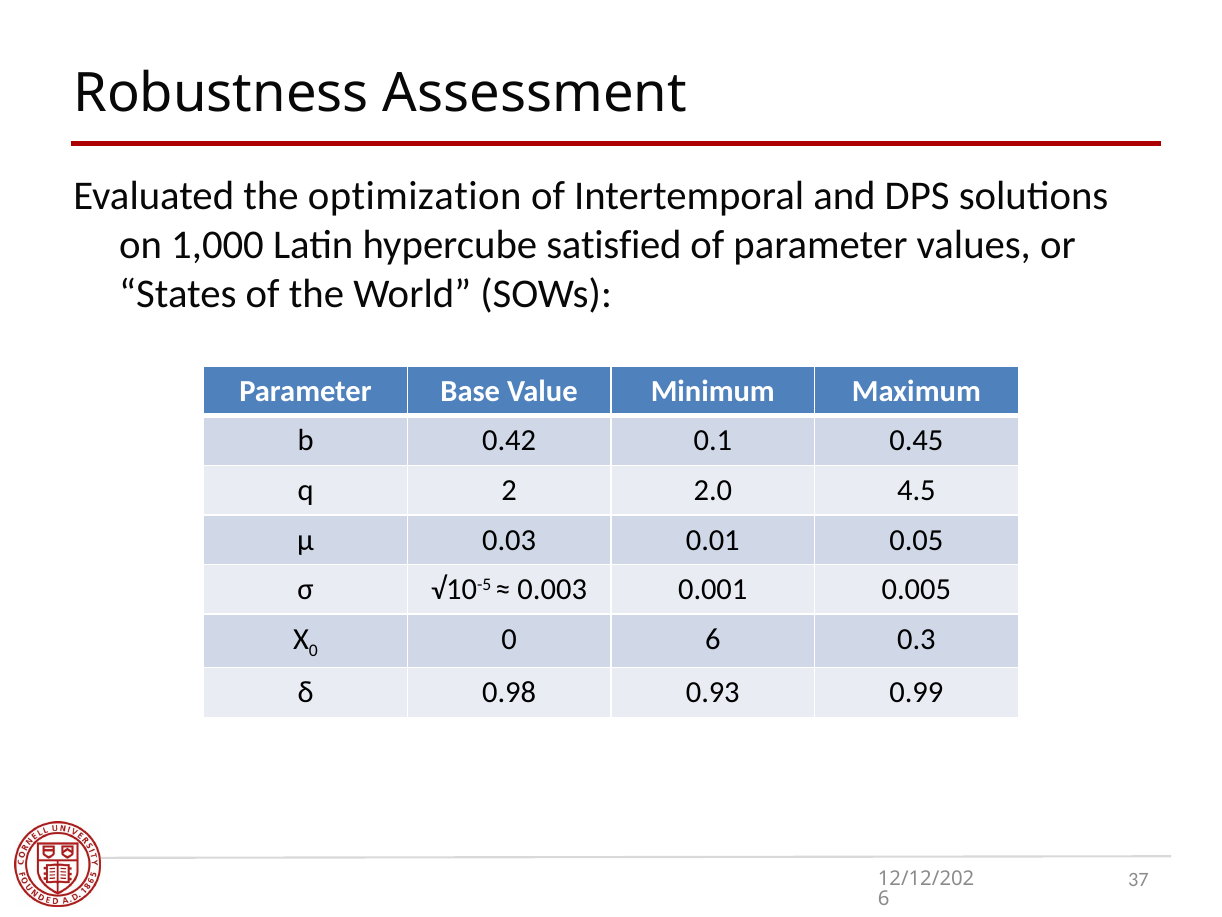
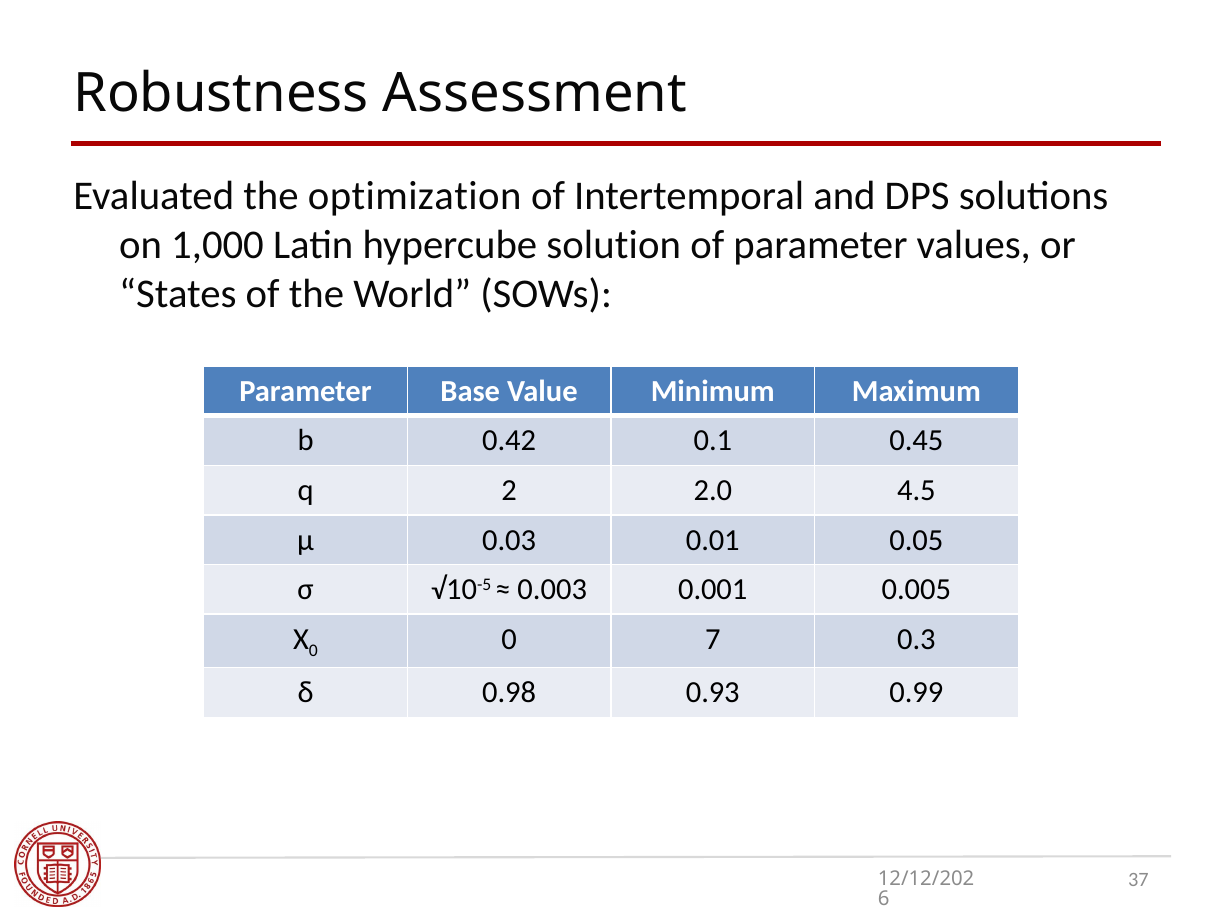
satisfied: satisfied -> solution
0 6: 6 -> 7
